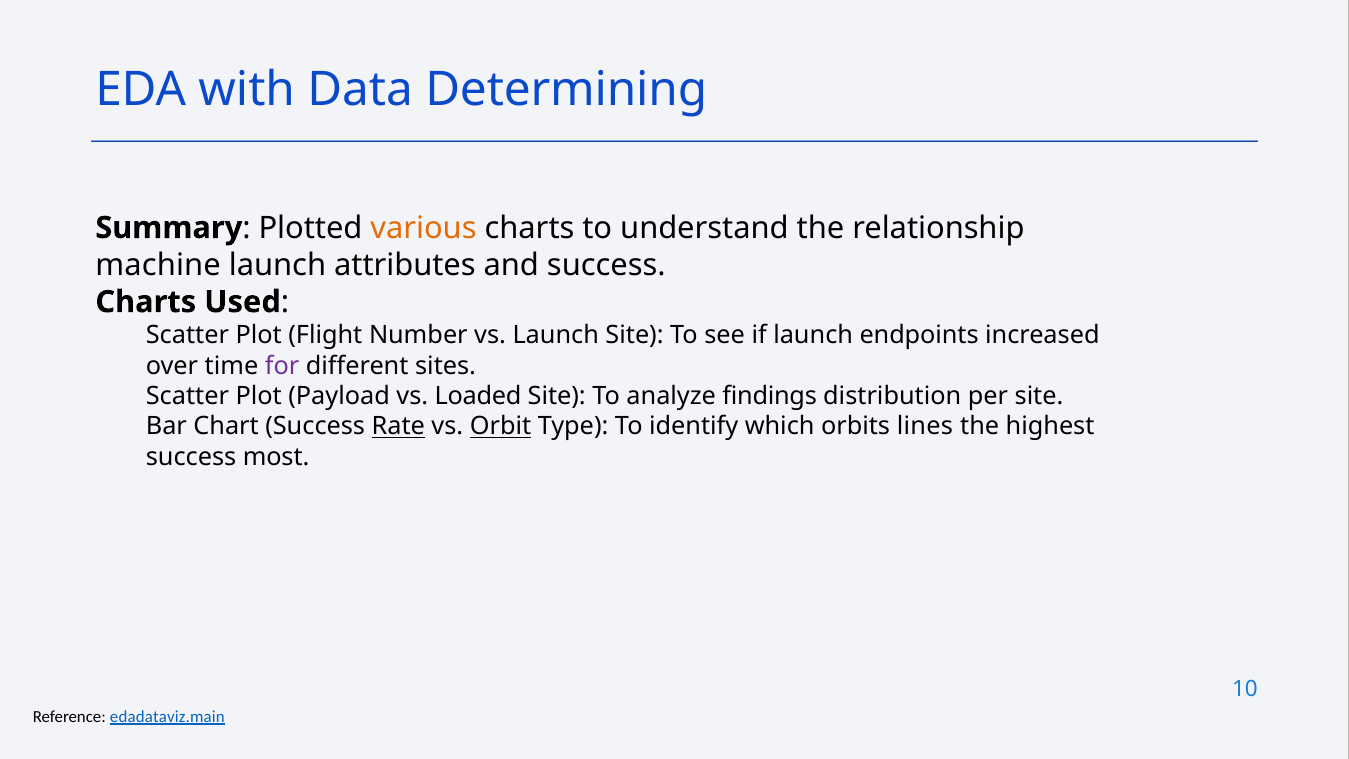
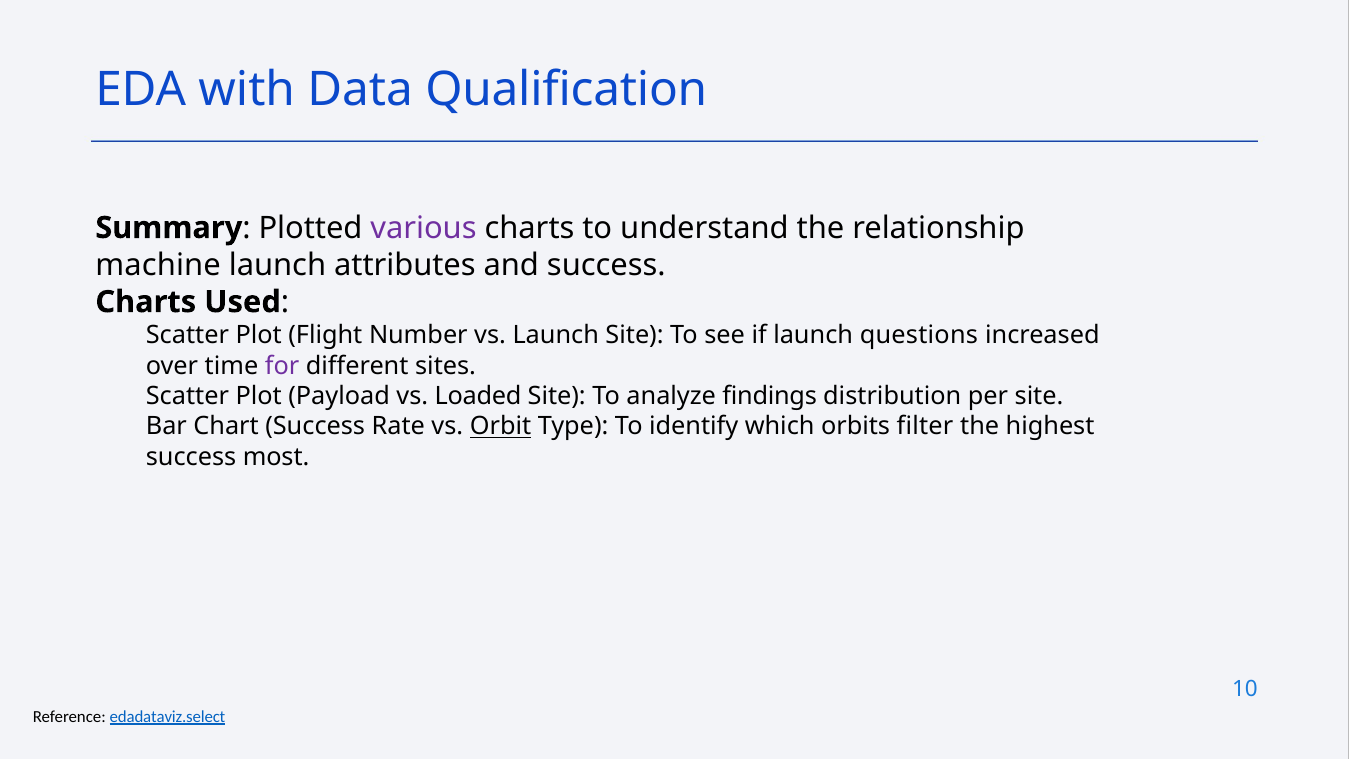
Determining: Determining -> Qualification
various colour: orange -> purple
endpoints: endpoints -> questions
Rate underline: present -> none
lines: lines -> filter
edadataviz.main: edadataviz.main -> edadataviz.select
